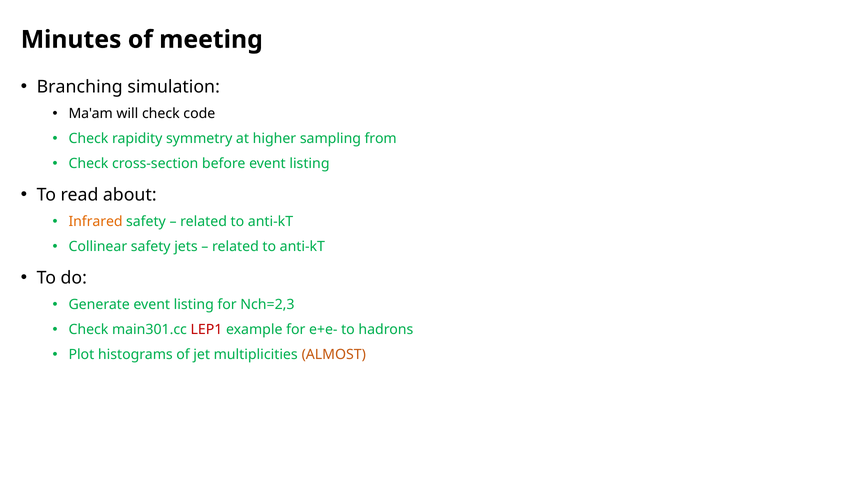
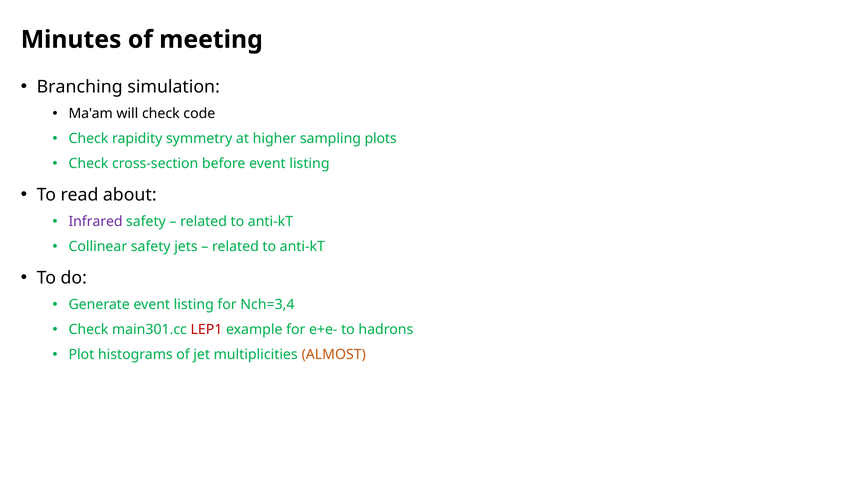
from: from -> plots
Infrared colour: orange -> purple
Nch=2,3: Nch=2,3 -> Nch=3,4
